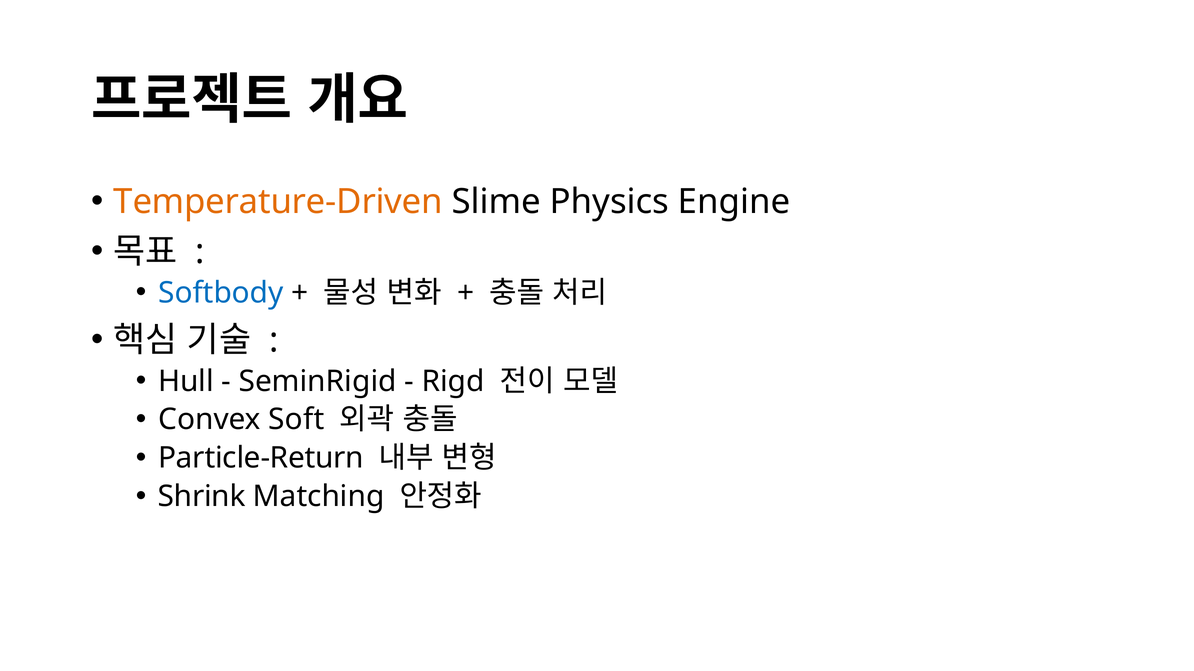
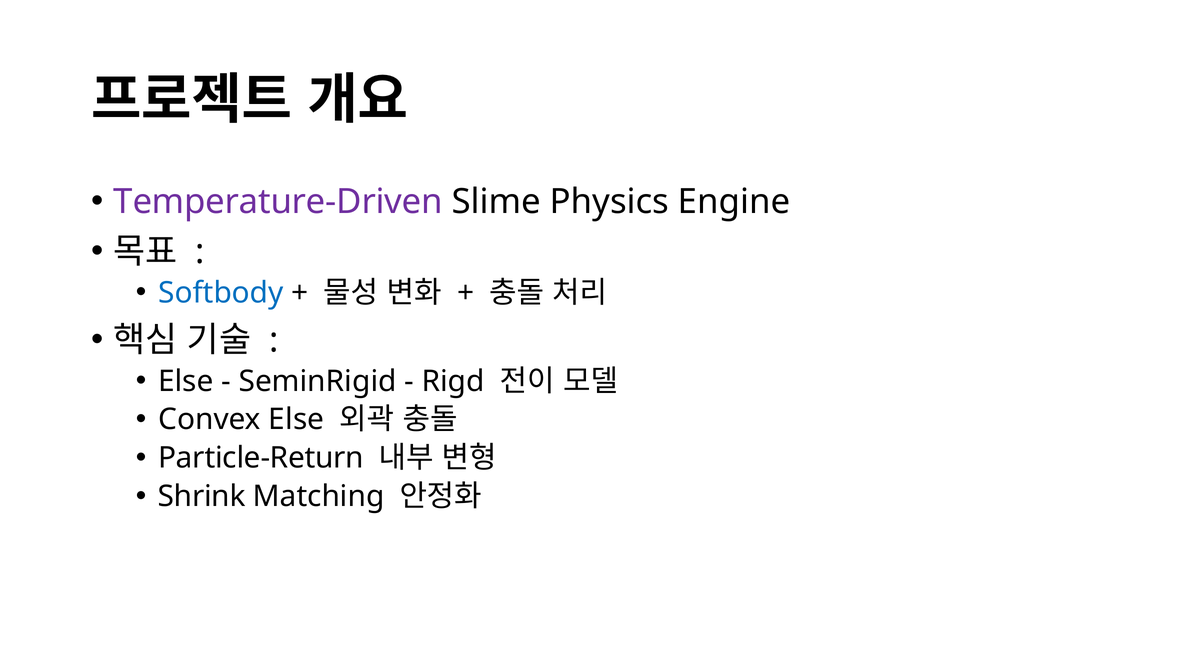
Temperature-Driven colour: orange -> purple
Hull at (186, 382): Hull -> Else
Convex Soft: Soft -> Else
